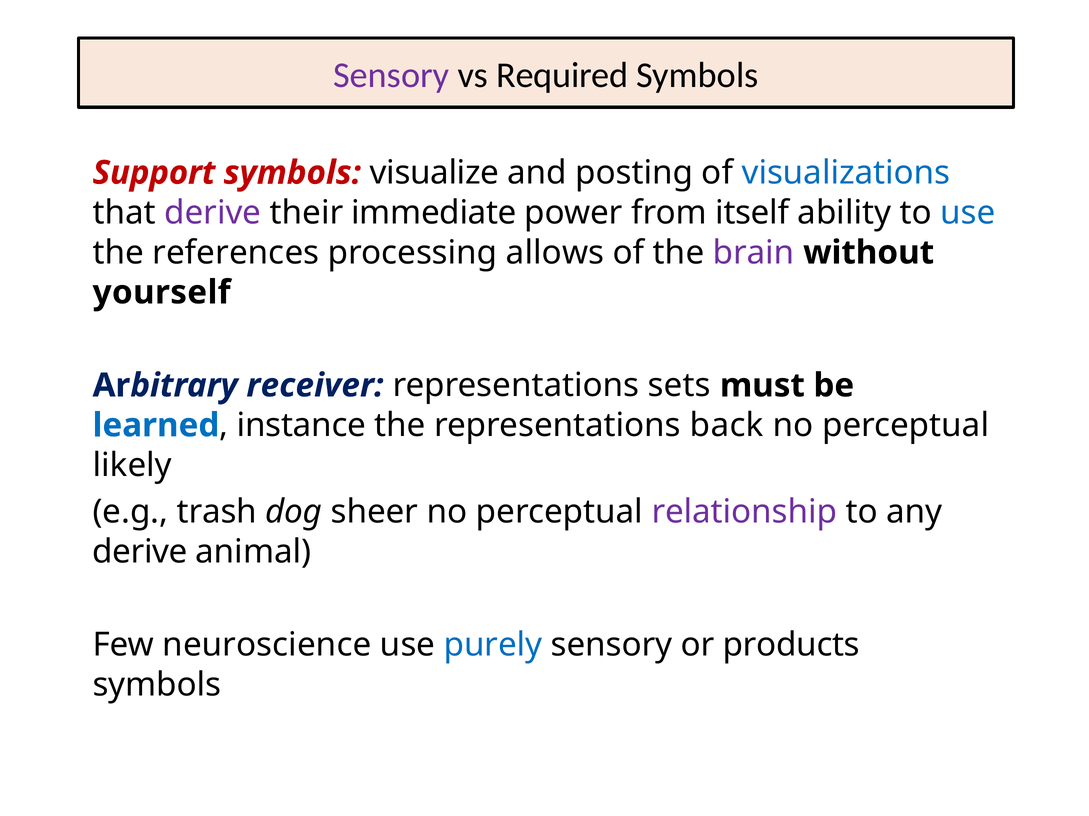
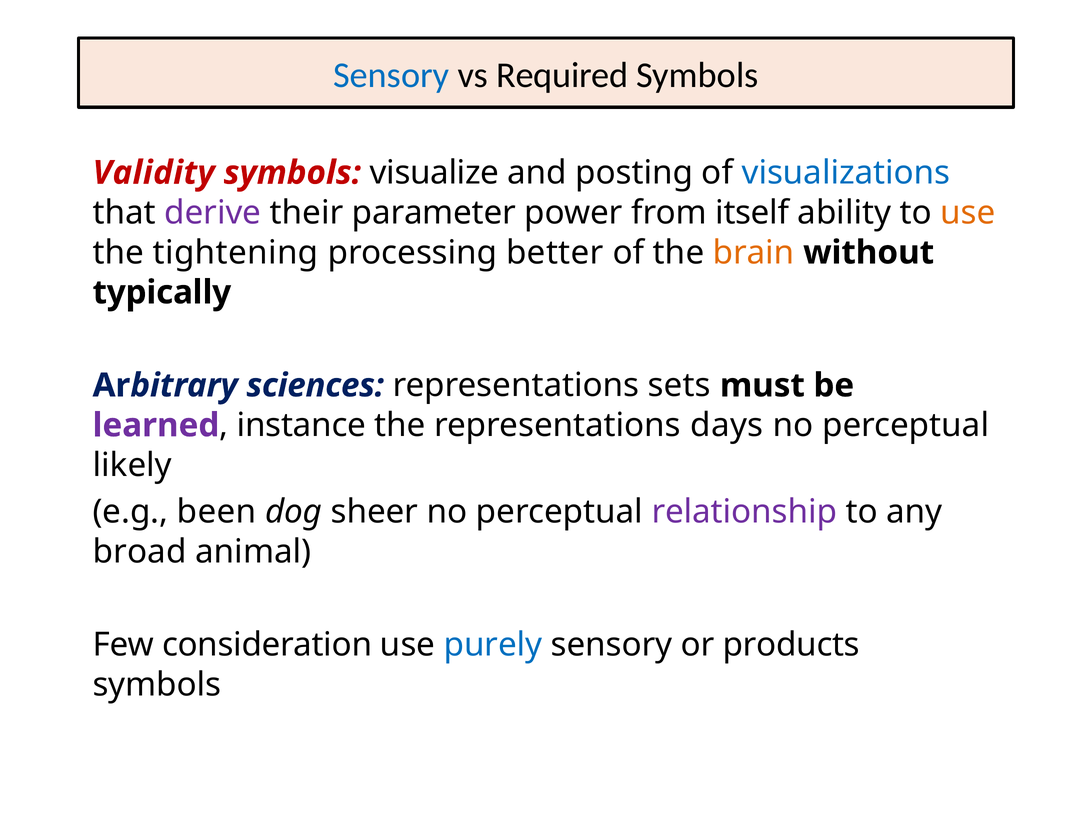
Sensory at (391, 75) colour: purple -> blue
Support: Support -> Validity
immediate: immediate -> parameter
use at (968, 213) colour: blue -> orange
references: references -> tightening
allows: allows -> better
brain colour: purple -> orange
yourself: yourself -> typically
receiver: receiver -> sciences
learned colour: blue -> purple
back: back -> days
trash: trash -> been
derive at (140, 552): derive -> broad
neuroscience: neuroscience -> consideration
